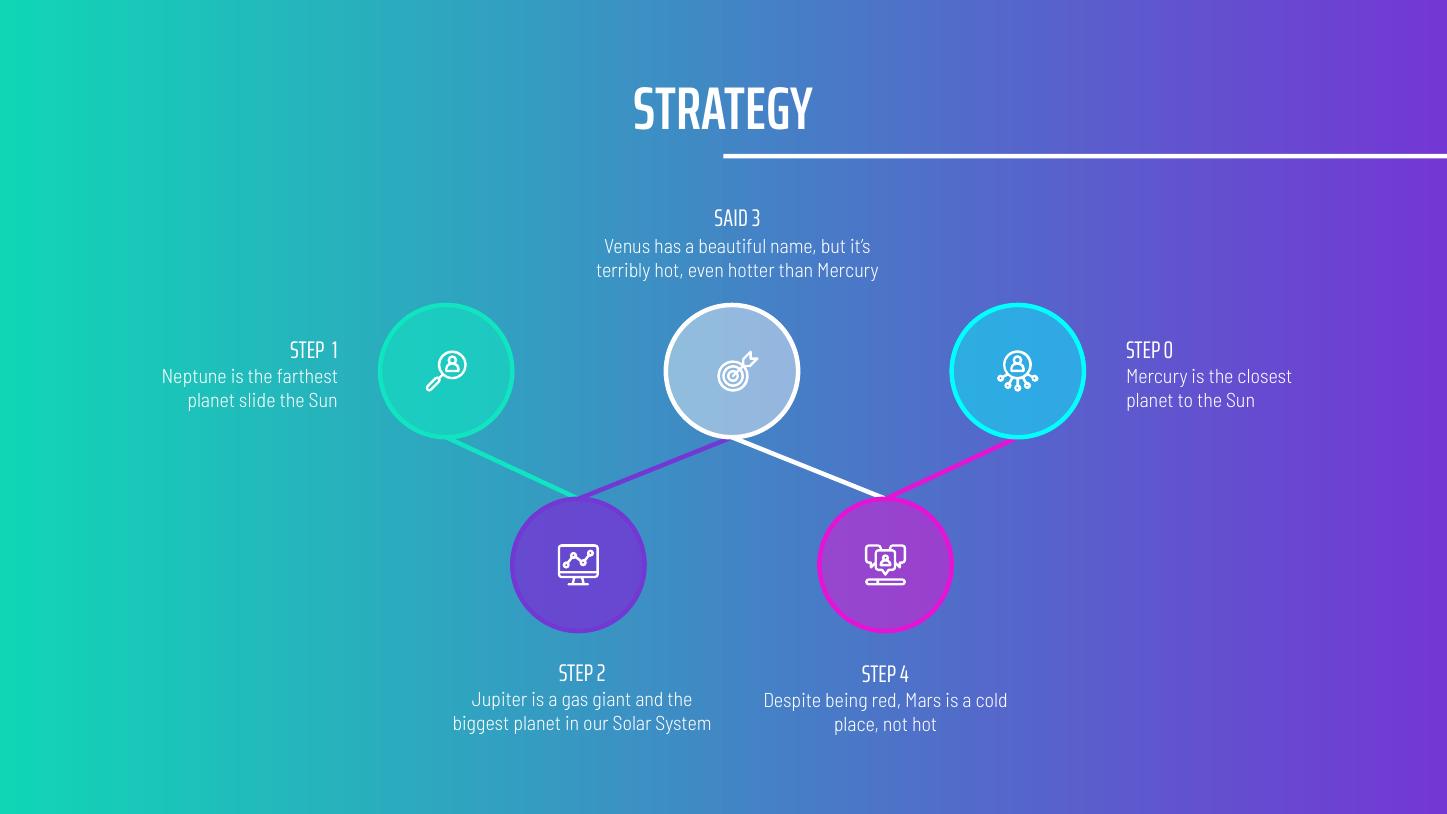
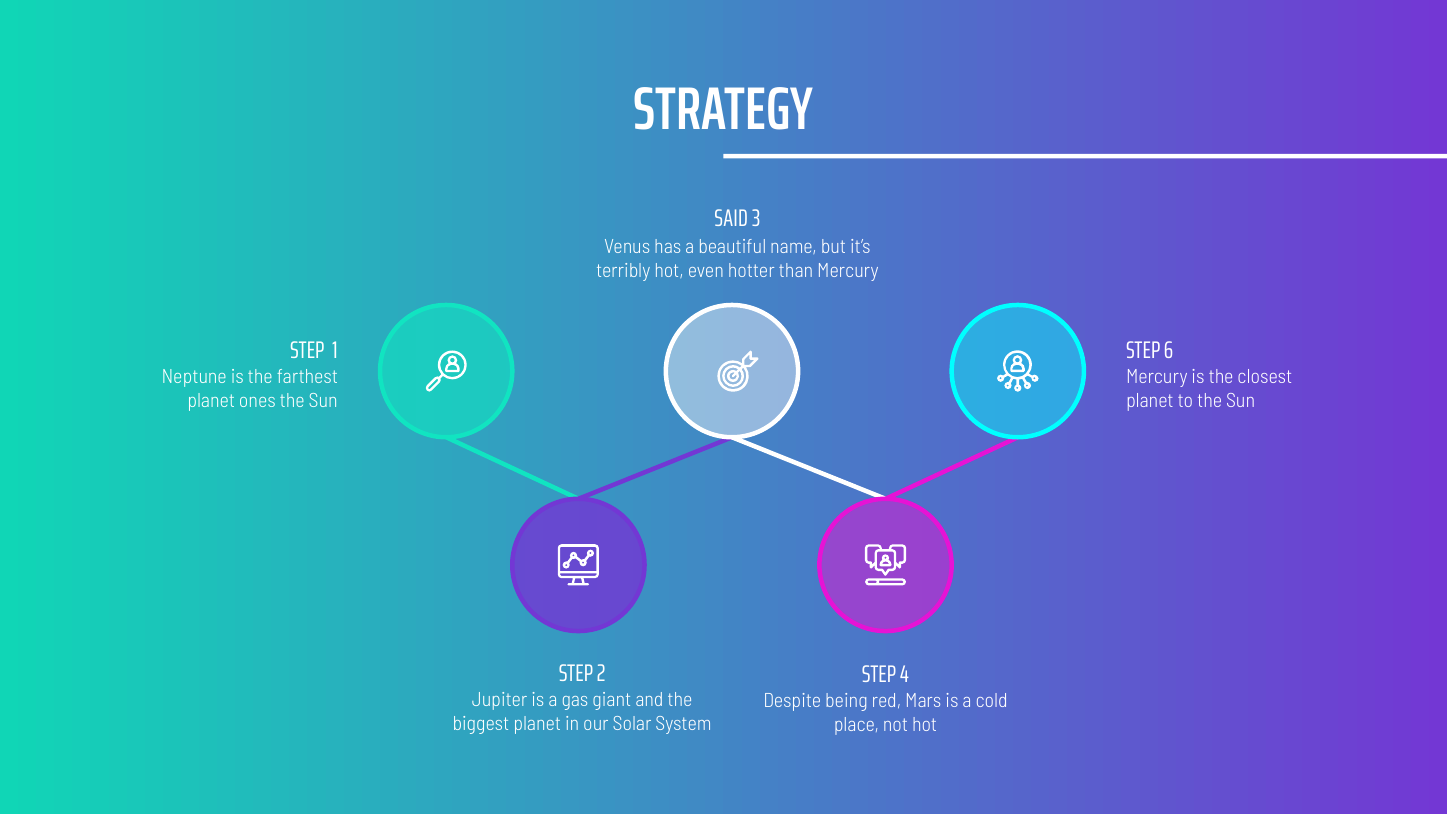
0: 0 -> 6
slide: slide -> ones
